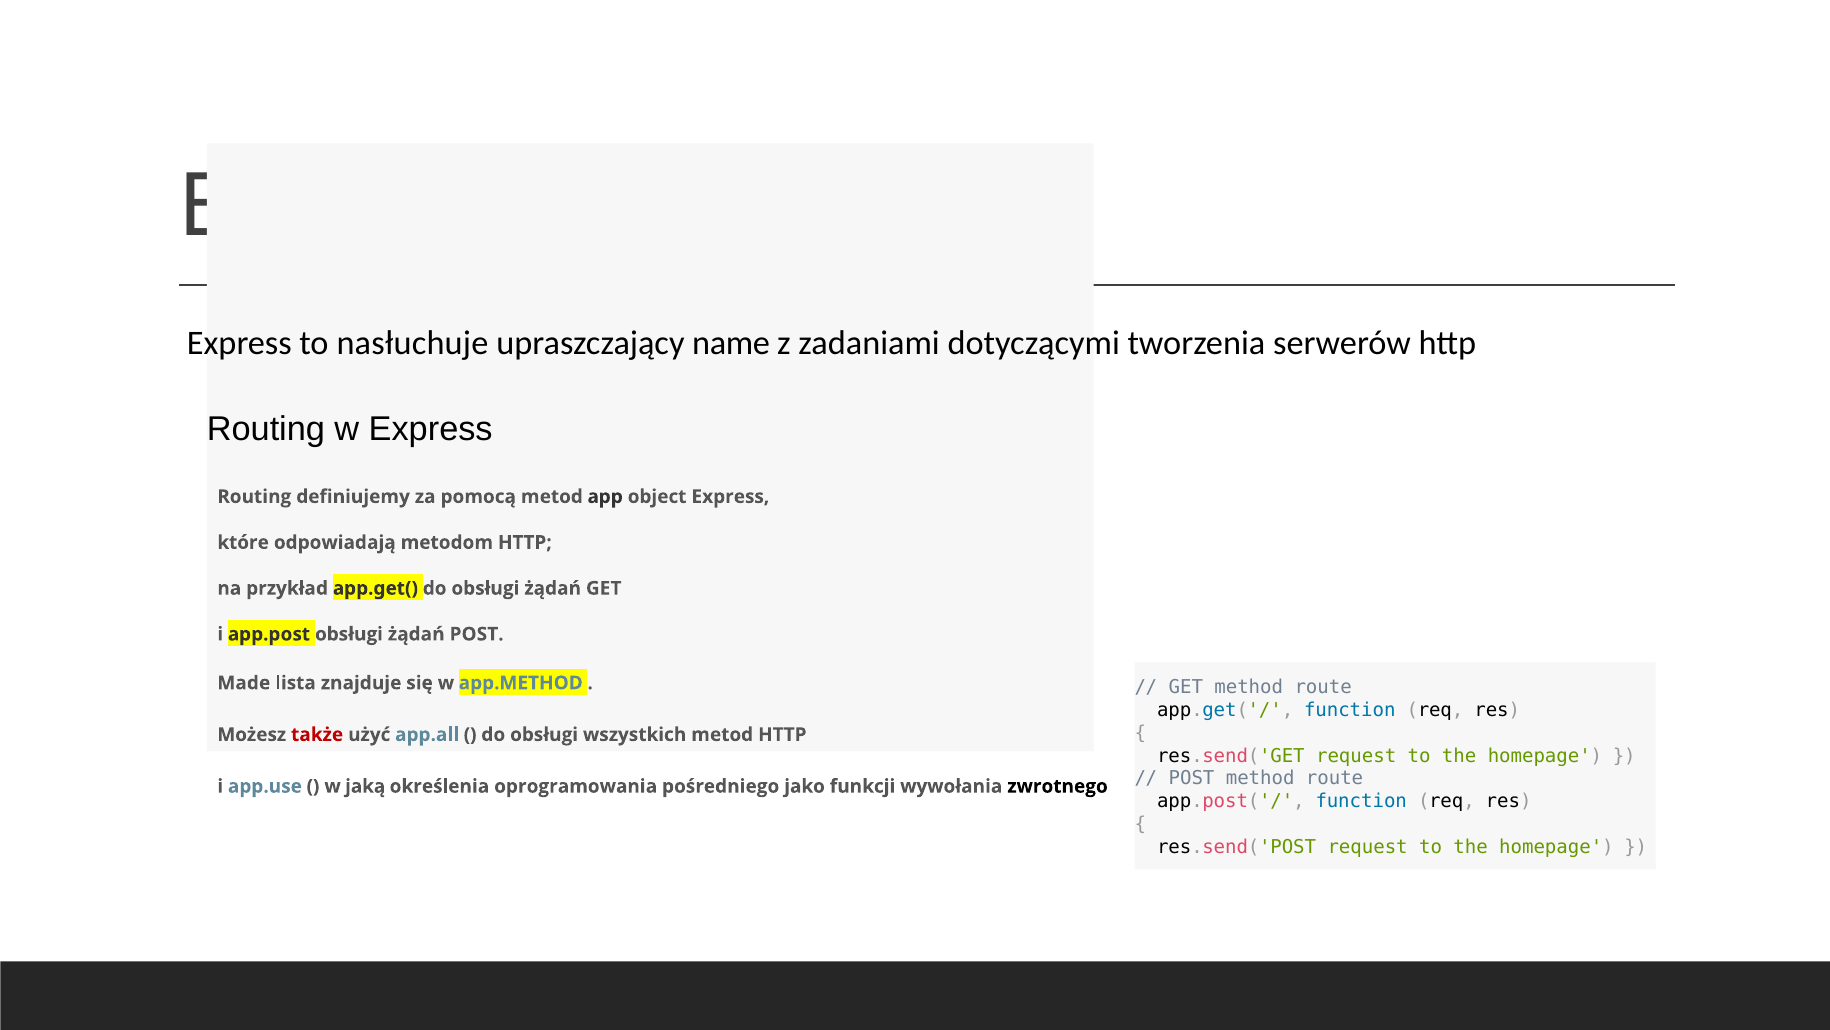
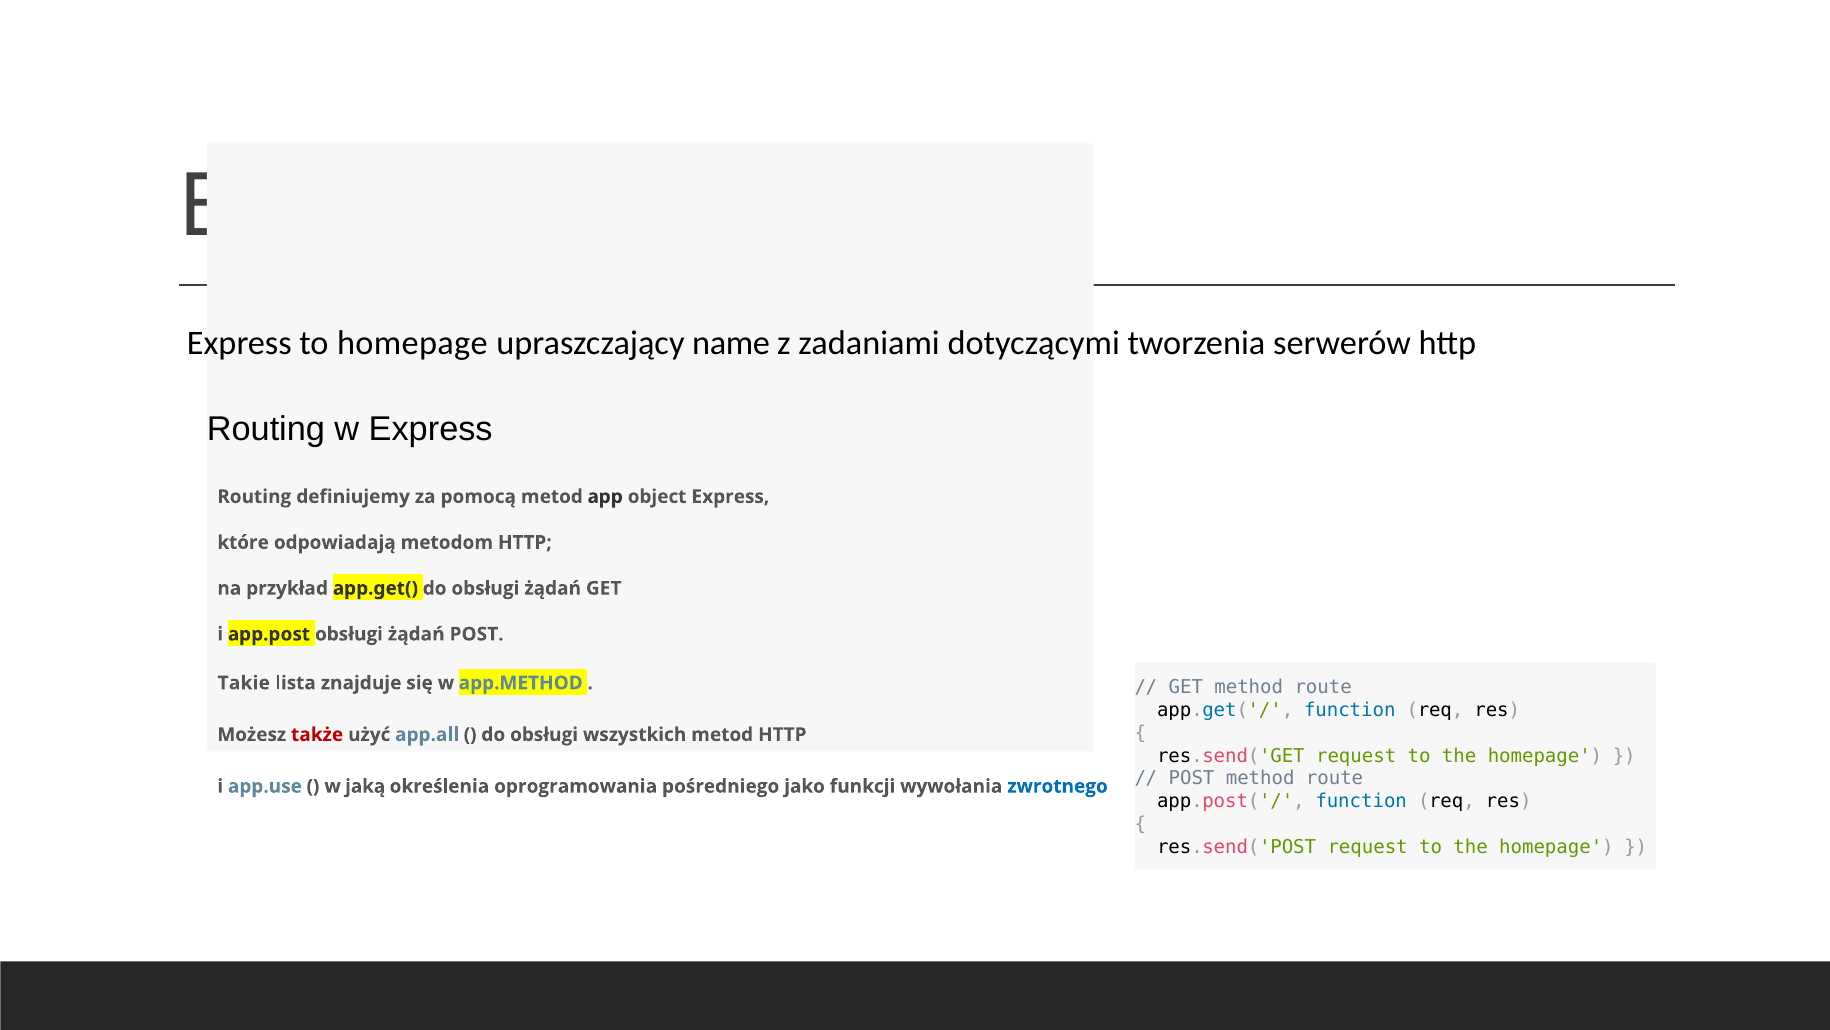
to nasłuchuje: nasłuchuje -> homepage
Made: Made -> Takie
zwrotnego colour: black -> blue
